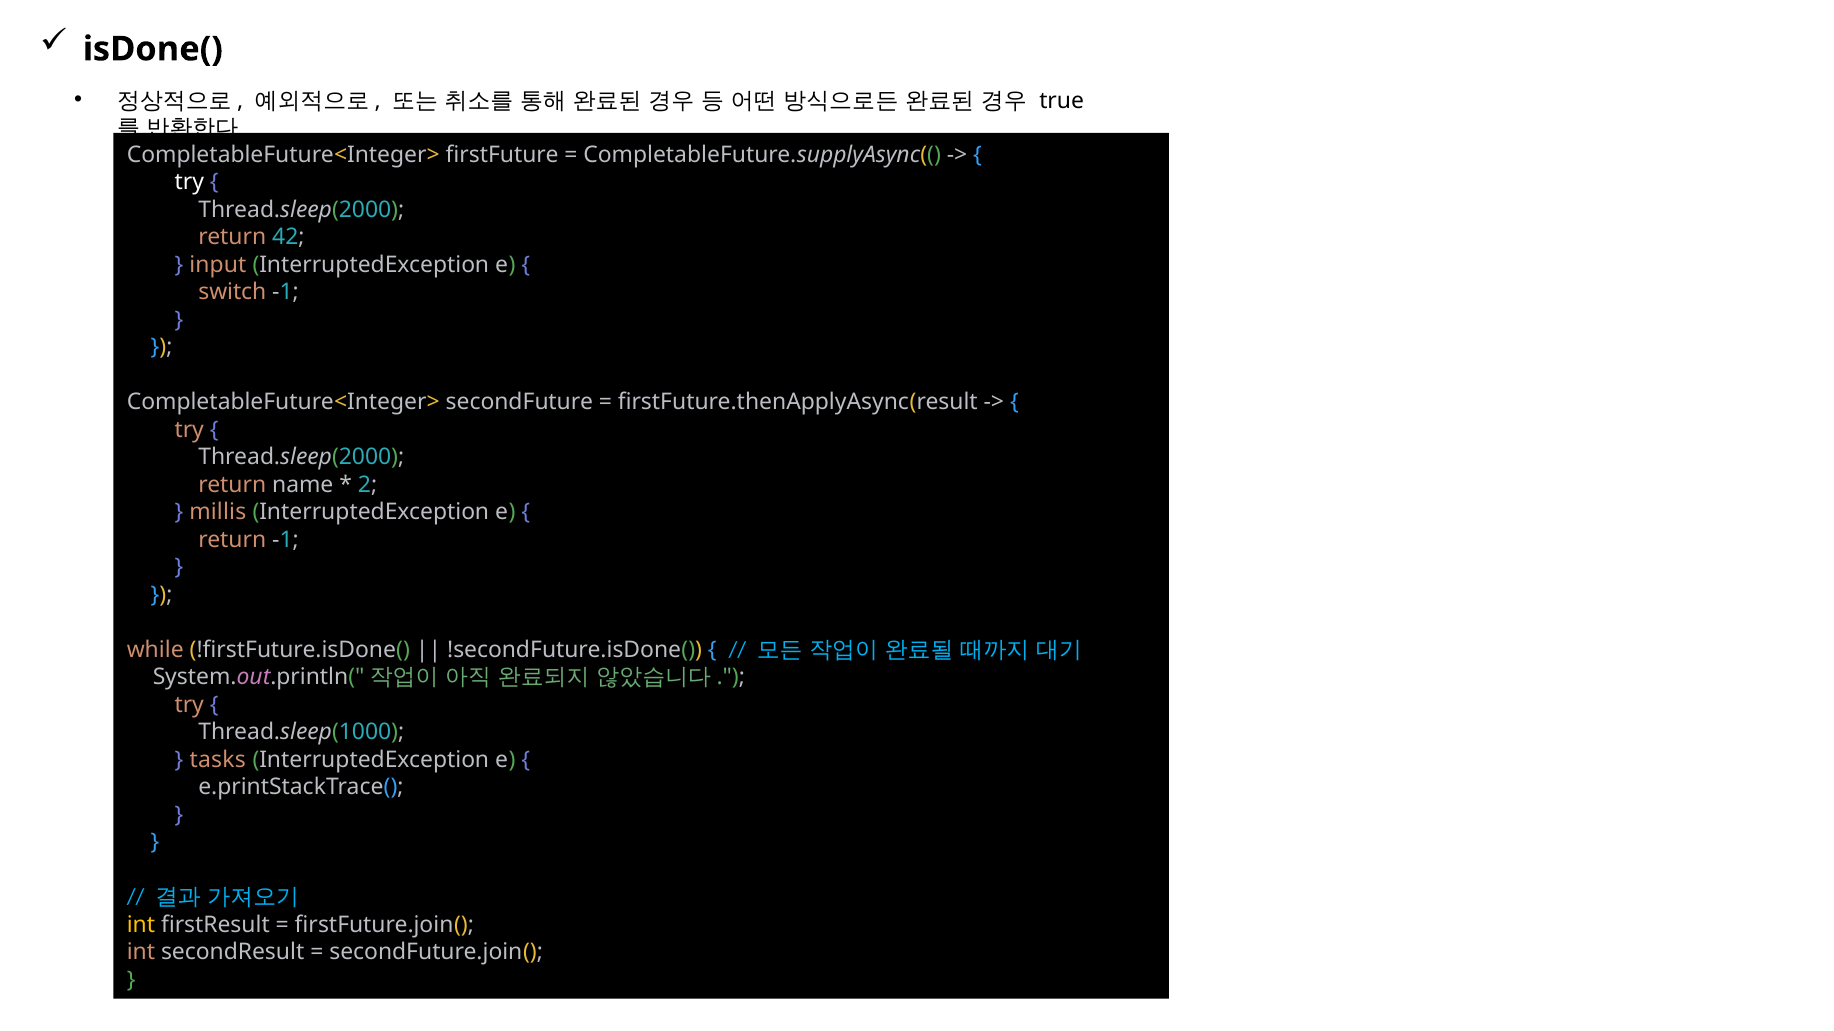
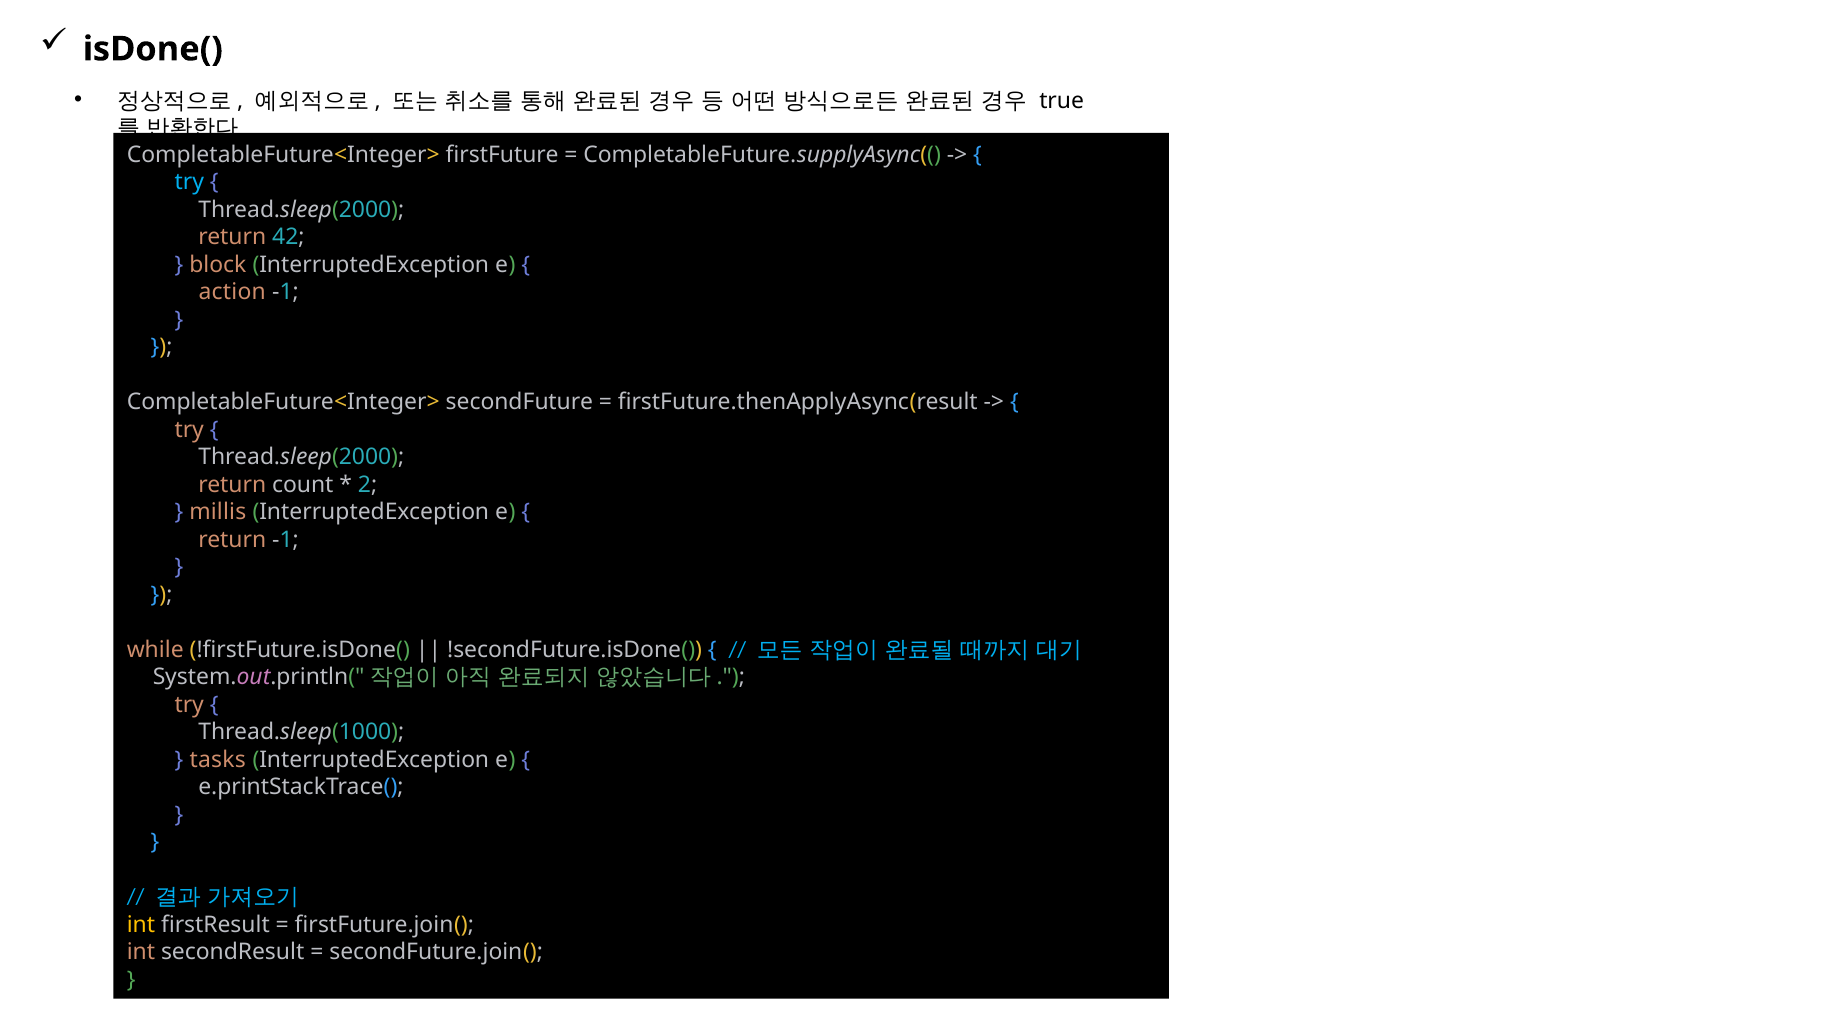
try at (189, 182) colour: white -> light blue
input: input -> block
switch: switch -> action
name: name -> count
